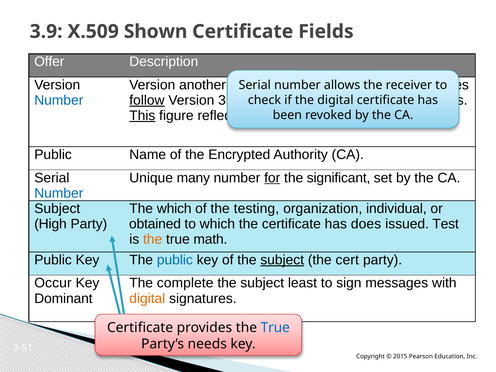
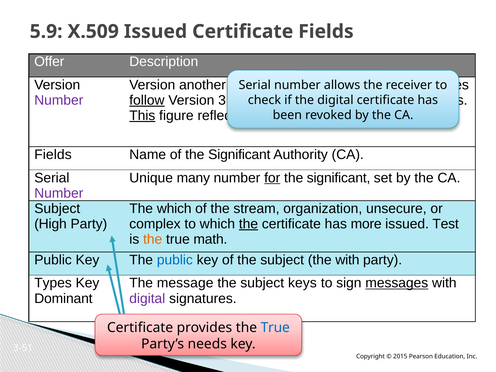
3.9: 3.9 -> 5.9
X.509 Shown: Shown -> Issued
Number at (59, 100) colour: blue -> purple
Public at (53, 155): Public -> Fields
of the Encrypted: Encrypted -> Significant
Number at (59, 193) colour: blue -> purple
testing: testing -> stream
individual: individual -> unsecure
obtained: obtained -> complex
the at (248, 224) underline: none -> present
does: does -> more
subject at (282, 260) underline: present -> none
the cert: cert -> with
Occur: Occur -> Types
complete: complete -> message
least: least -> keys
messages underline: none -> present
digital at (147, 298) colour: orange -> purple
